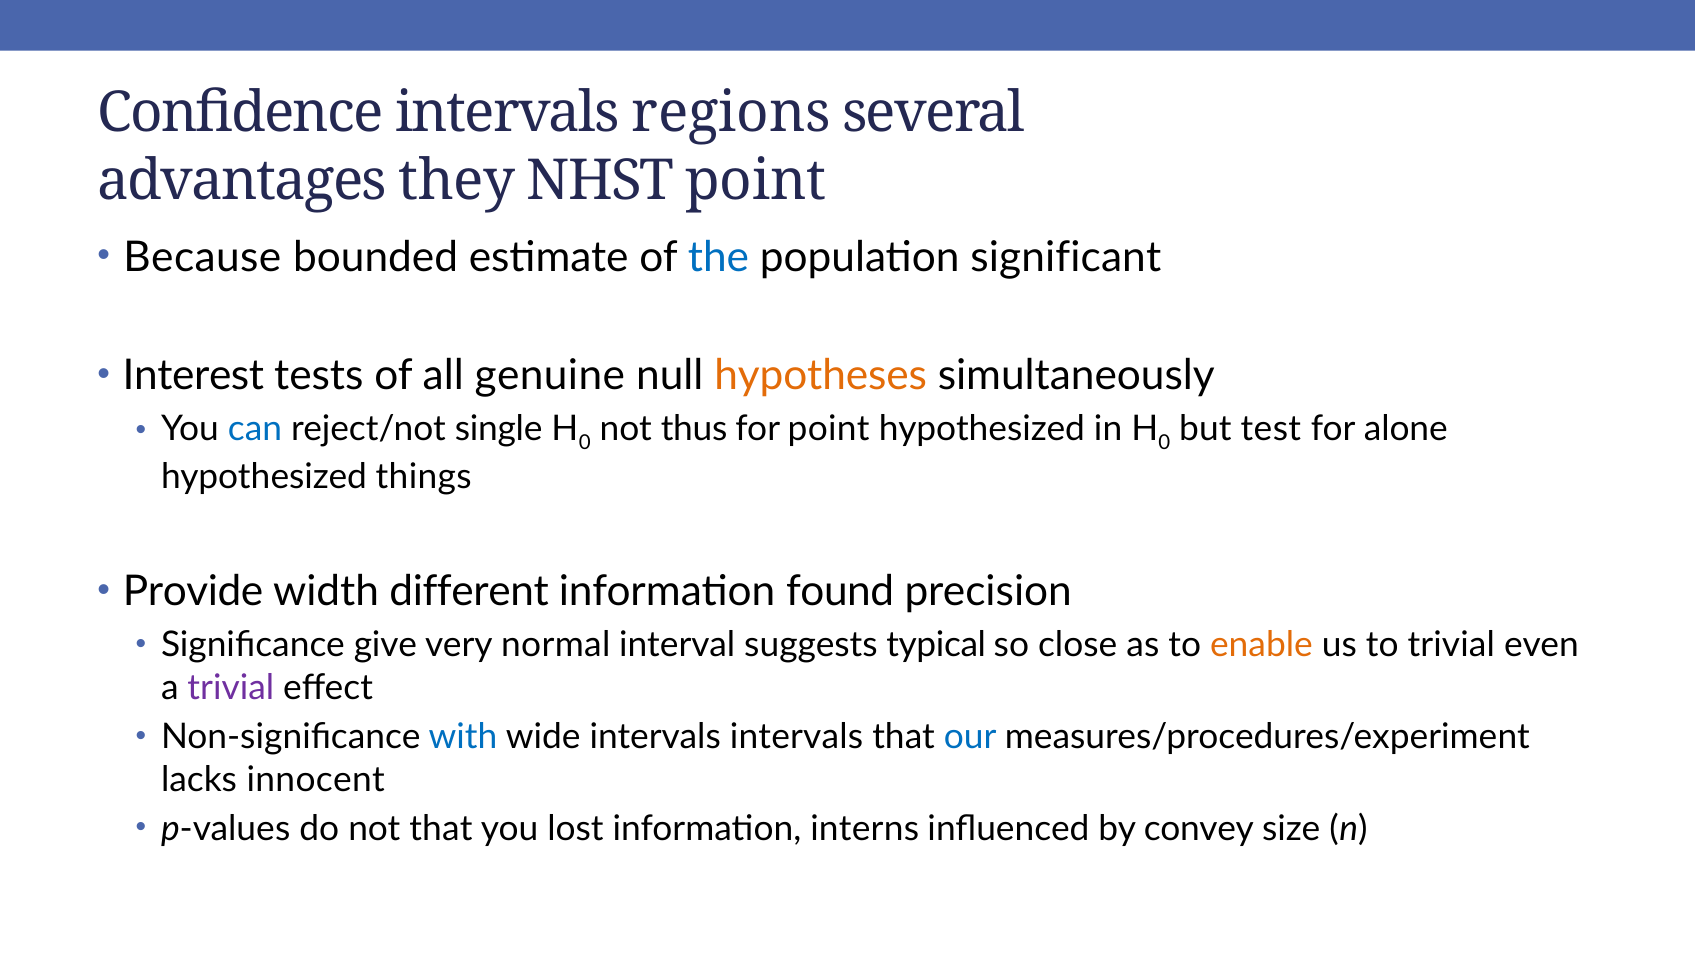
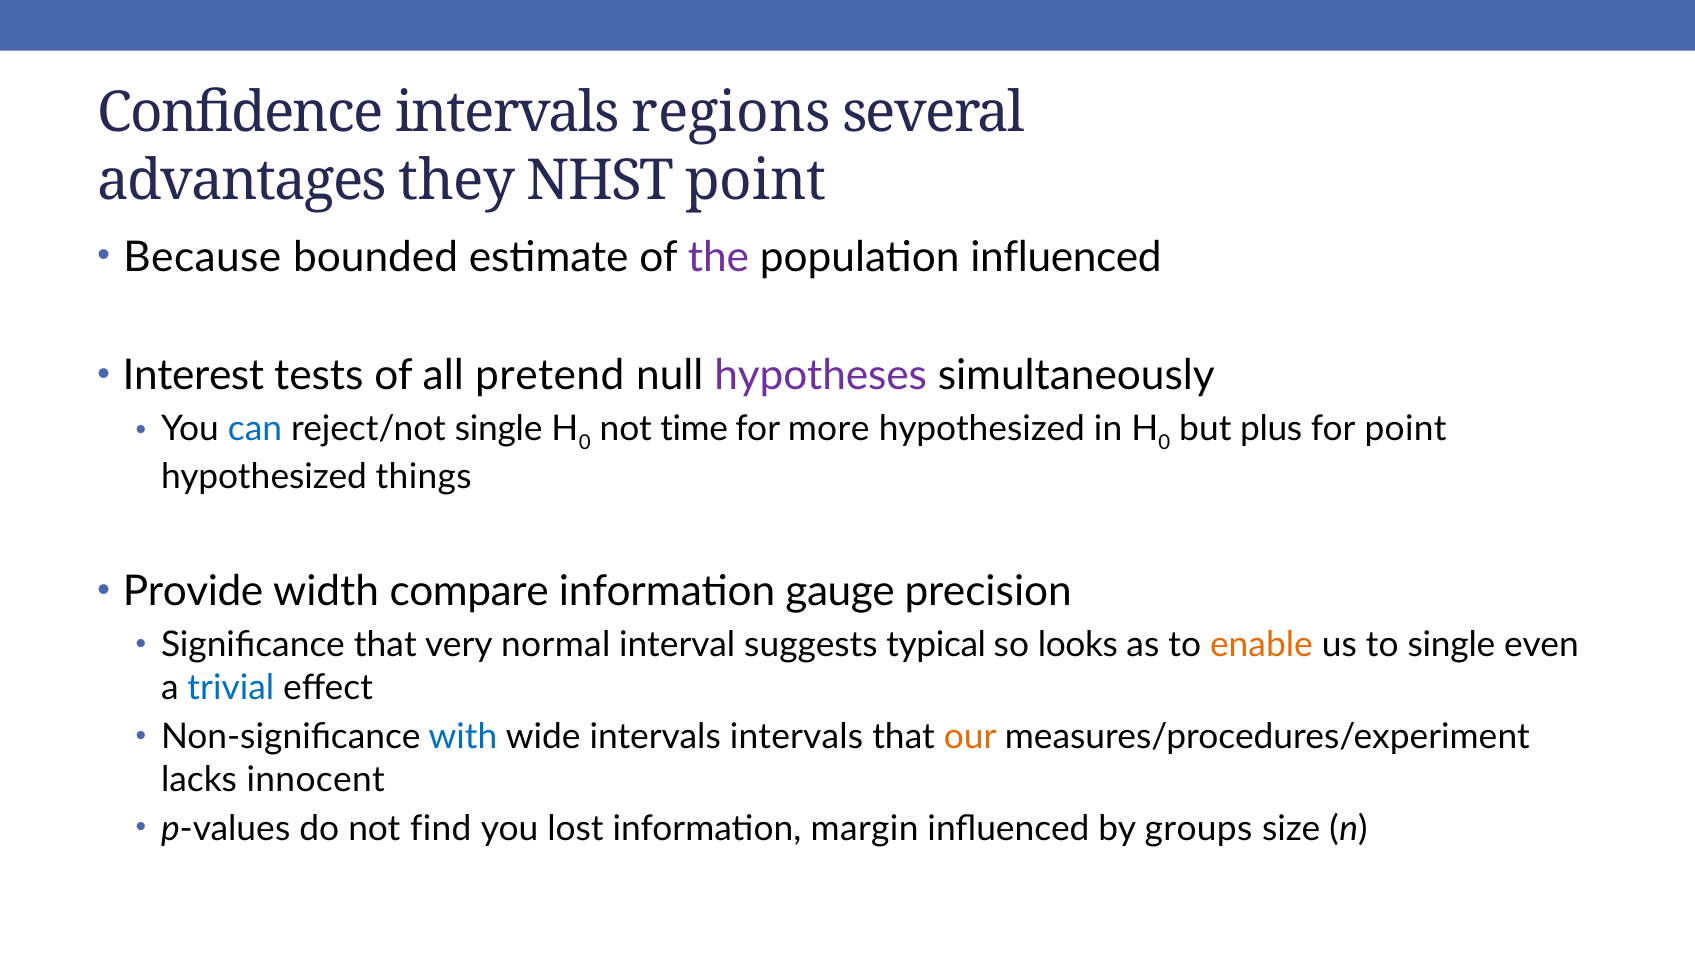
the colour: blue -> purple
population significant: significant -> influenced
genuine: genuine -> pretend
hypotheses colour: orange -> purple
thus: thus -> time
for point: point -> more
test: test -> plus
for alone: alone -> point
different: different -> compare
found: found -> gauge
Significance give: give -> that
close: close -> looks
to trivial: trivial -> single
trivial at (231, 688) colour: purple -> blue
our colour: blue -> orange
not that: that -> find
interns: interns -> margin
convey: convey -> groups
